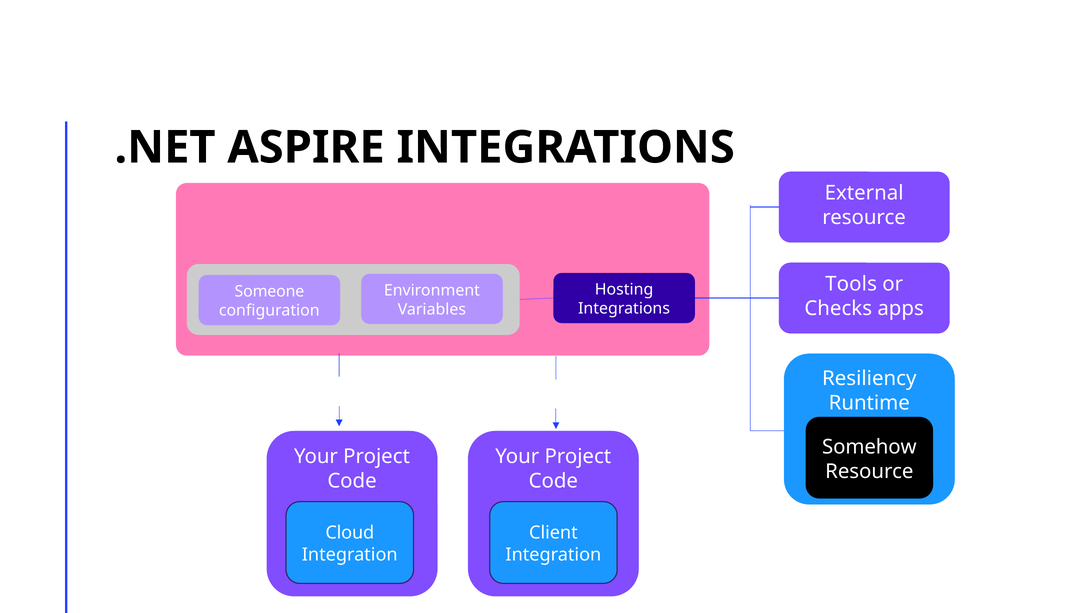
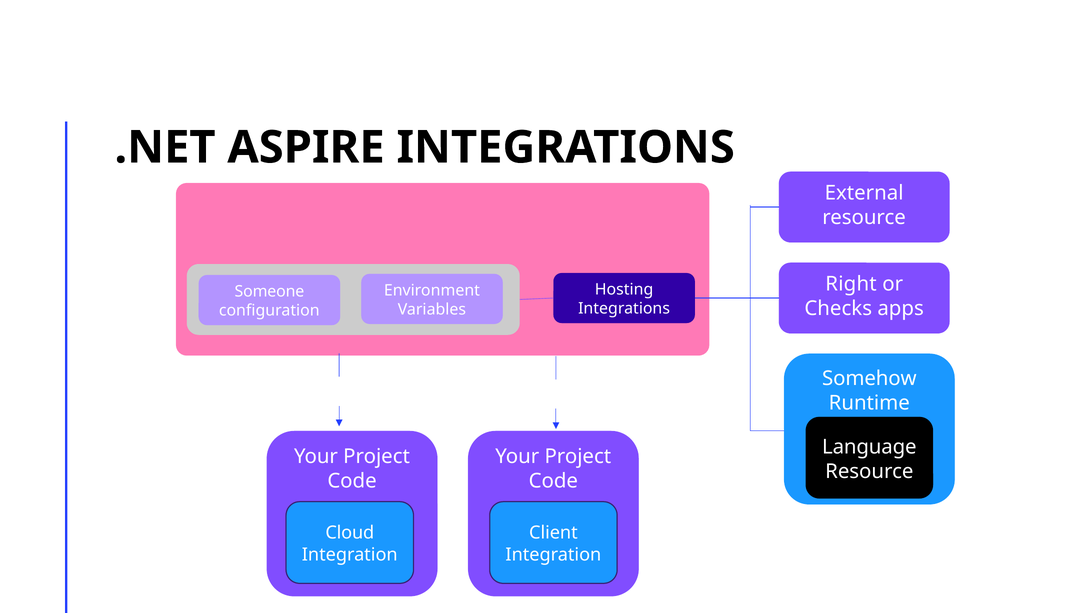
Tools: Tools -> Right
Resiliency: Resiliency -> Somehow
Somehow: Somehow -> Language
